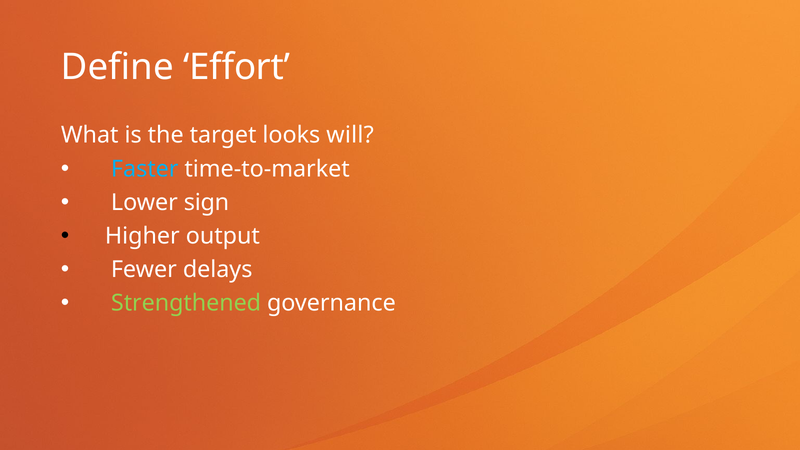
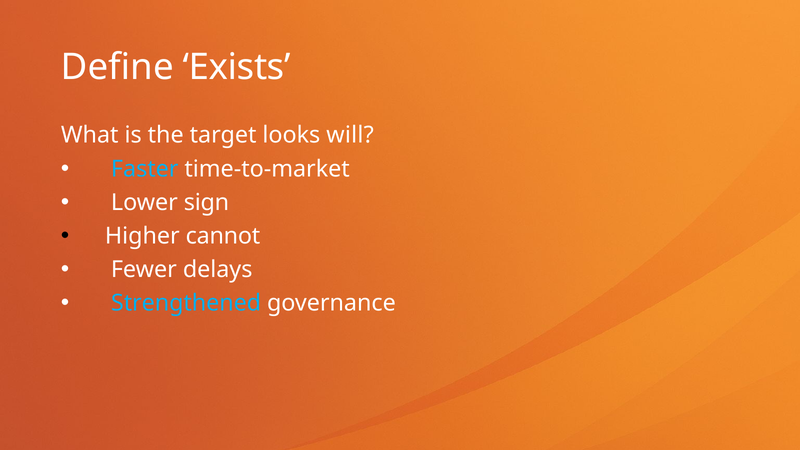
Effort: Effort -> Exists
output: output -> cannot
Strengthened colour: light green -> light blue
